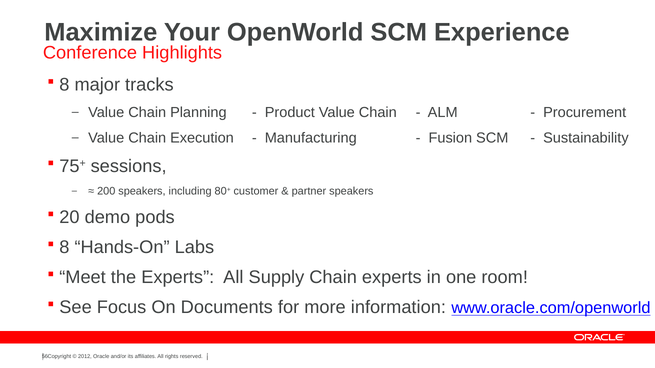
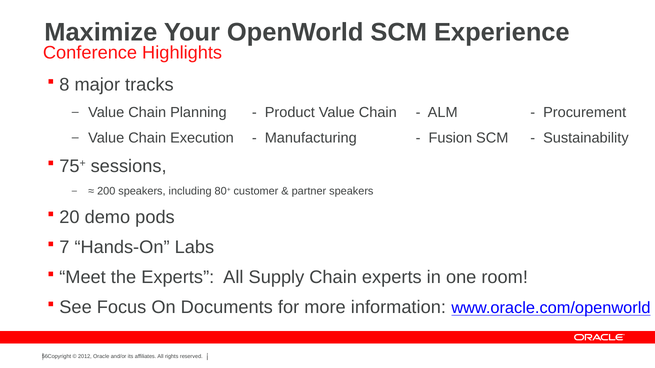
8 at (64, 248): 8 -> 7
